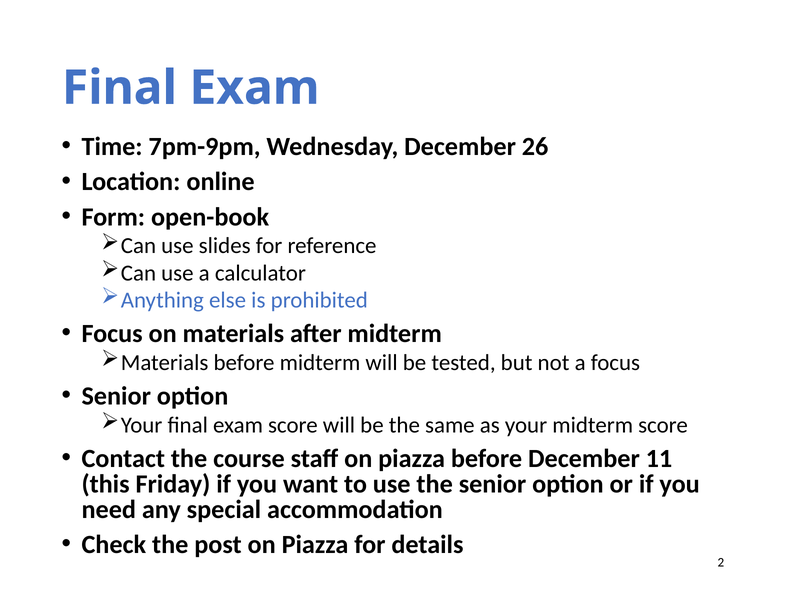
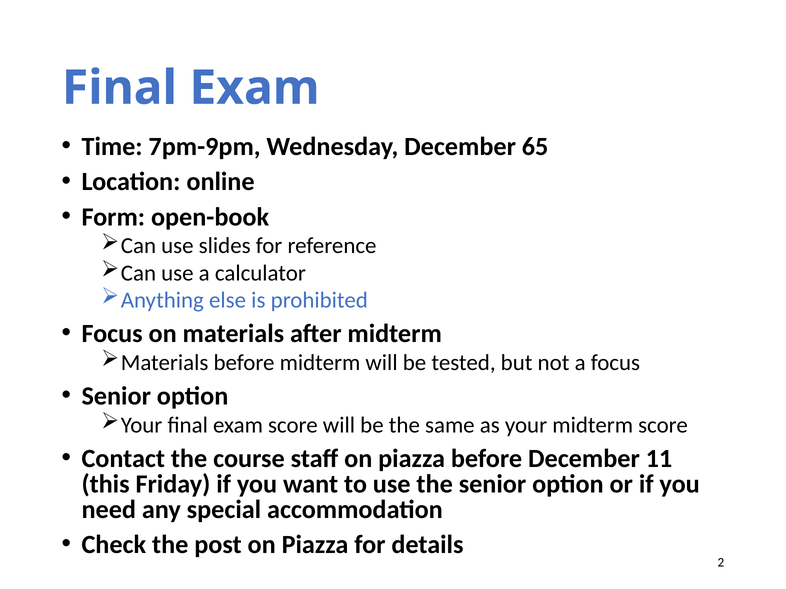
26: 26 -> 65
